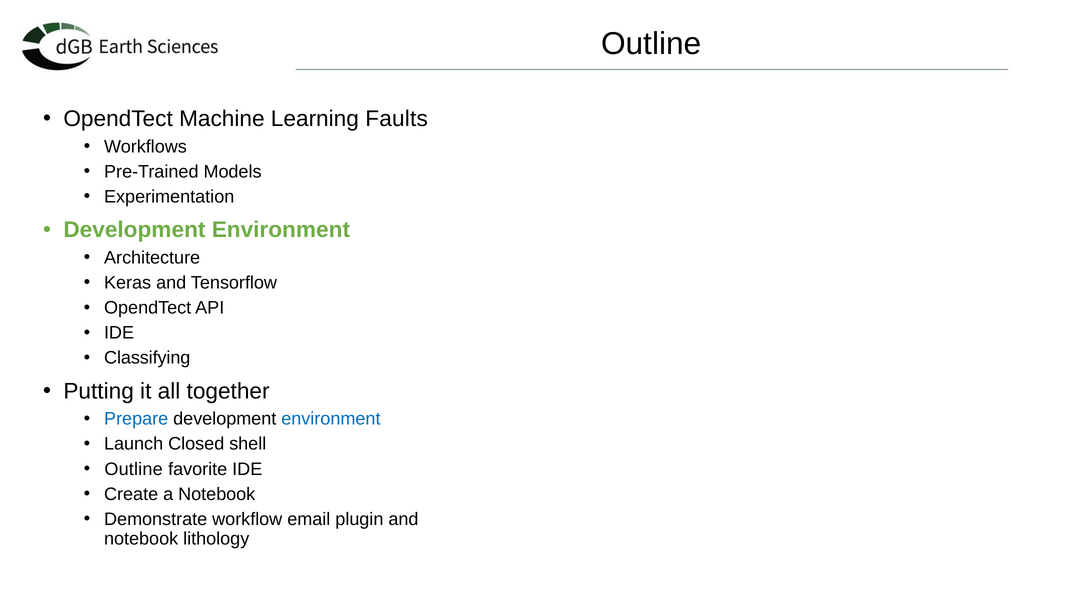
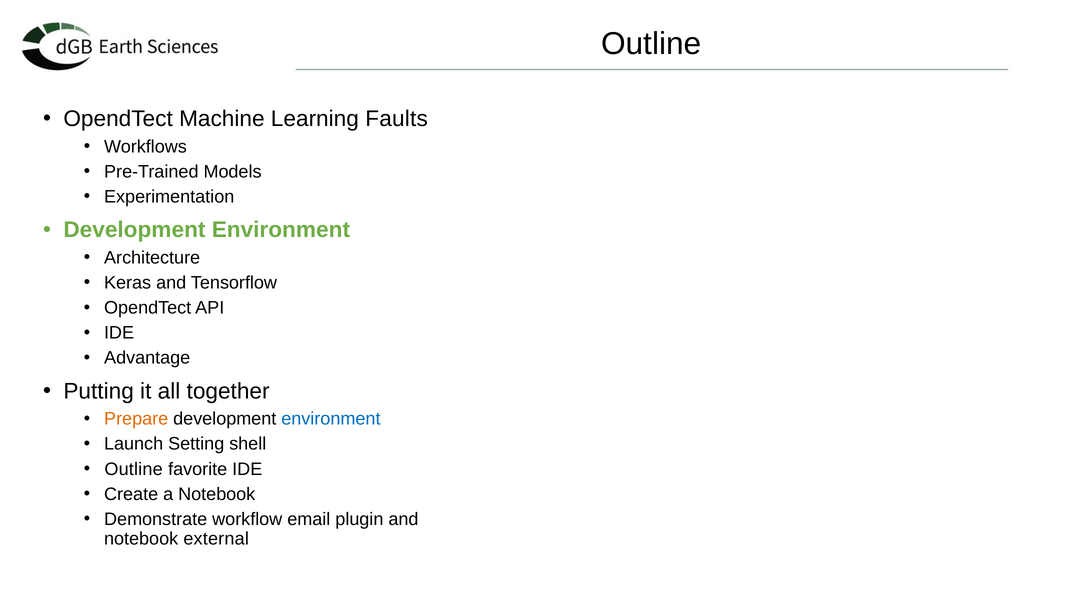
Classifying: Classifying -> Advantage
Prepare colour: blue -> orange
Closed: Closed -> Setting
lithology: lithology -> external
